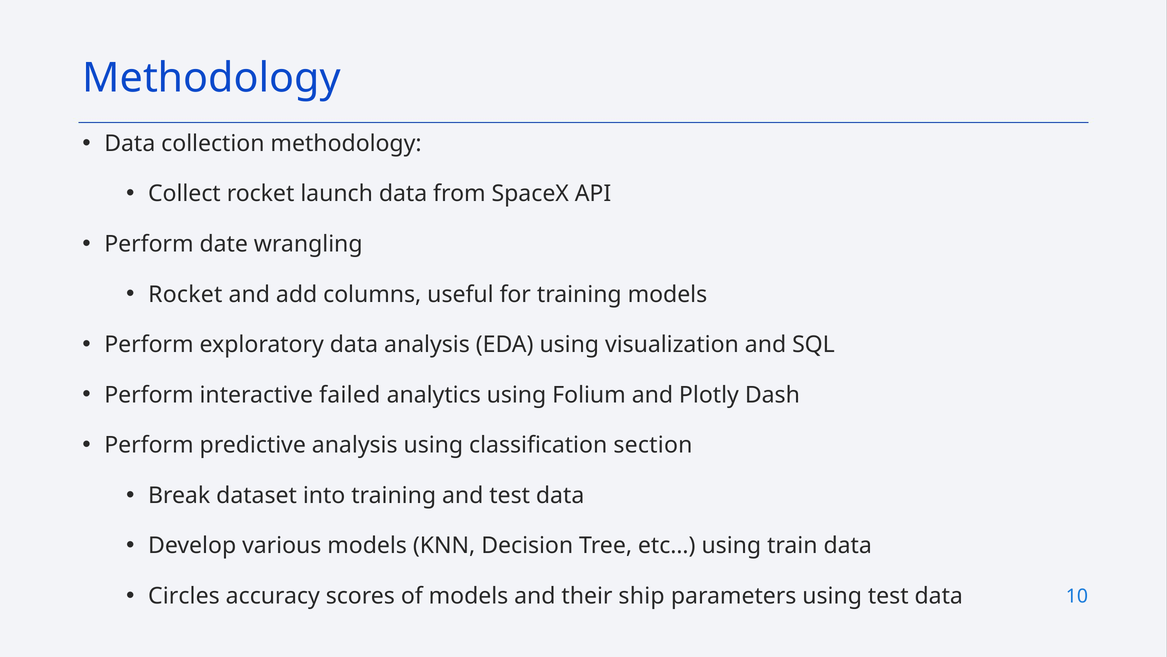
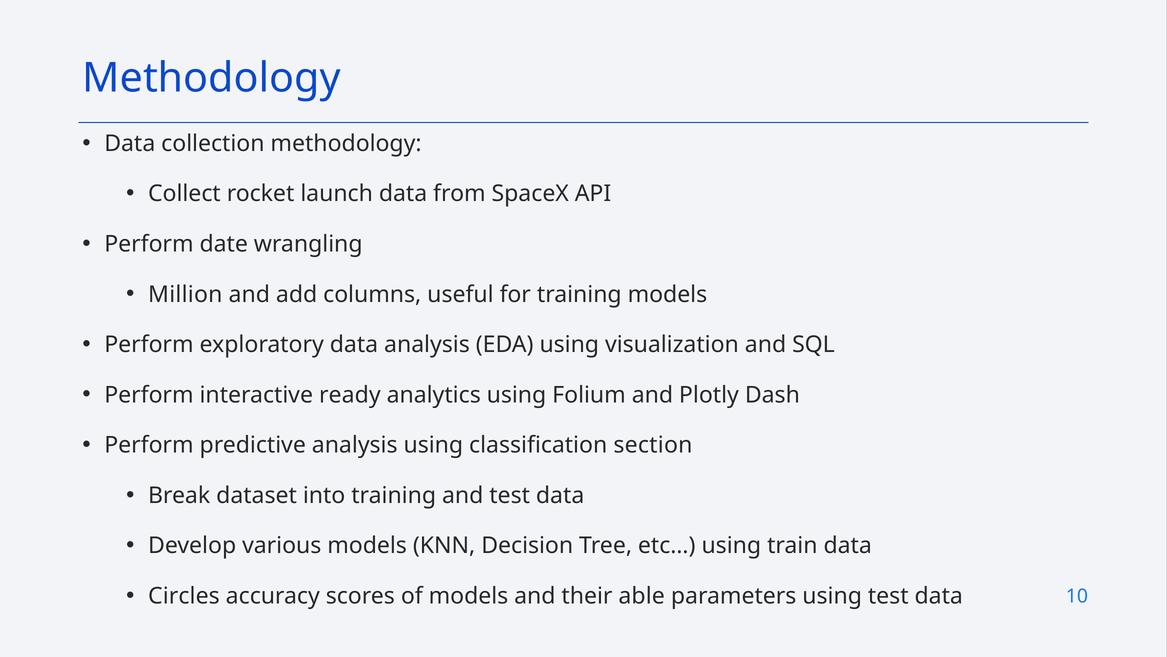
Rocket at (185, 294): Rocket -> Million
failed: failed -> ready
ship: ship -> able
